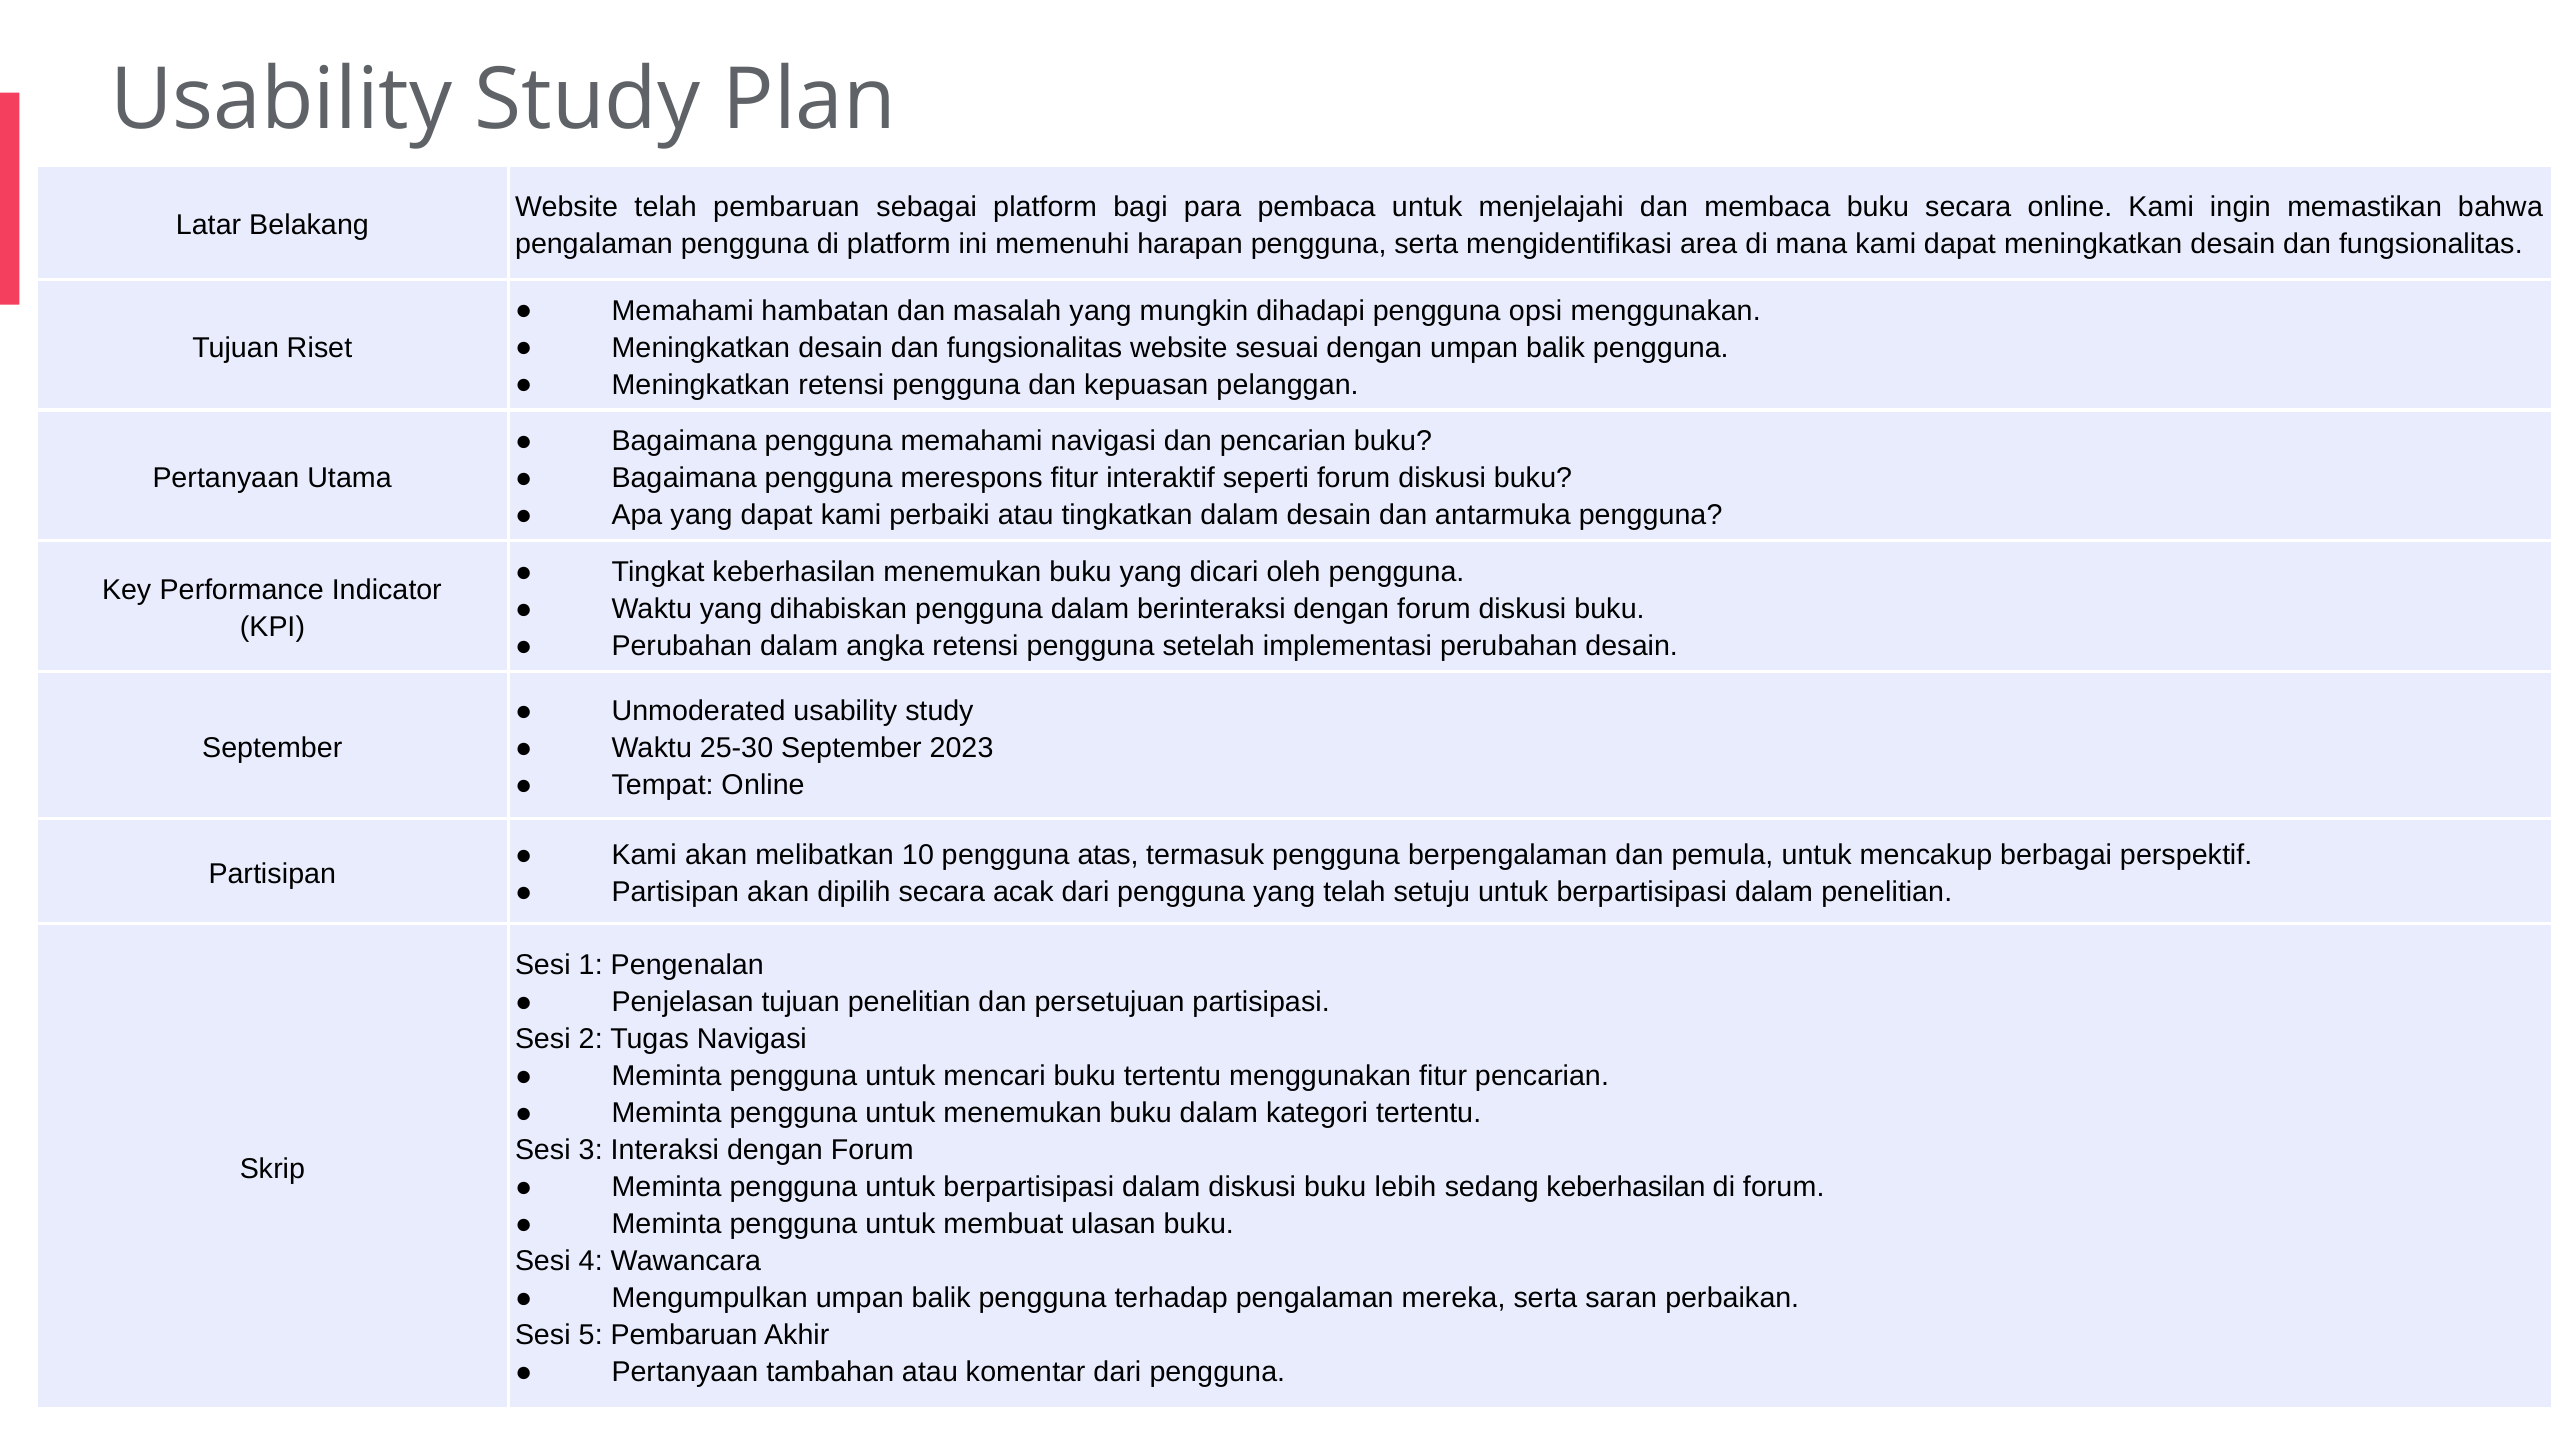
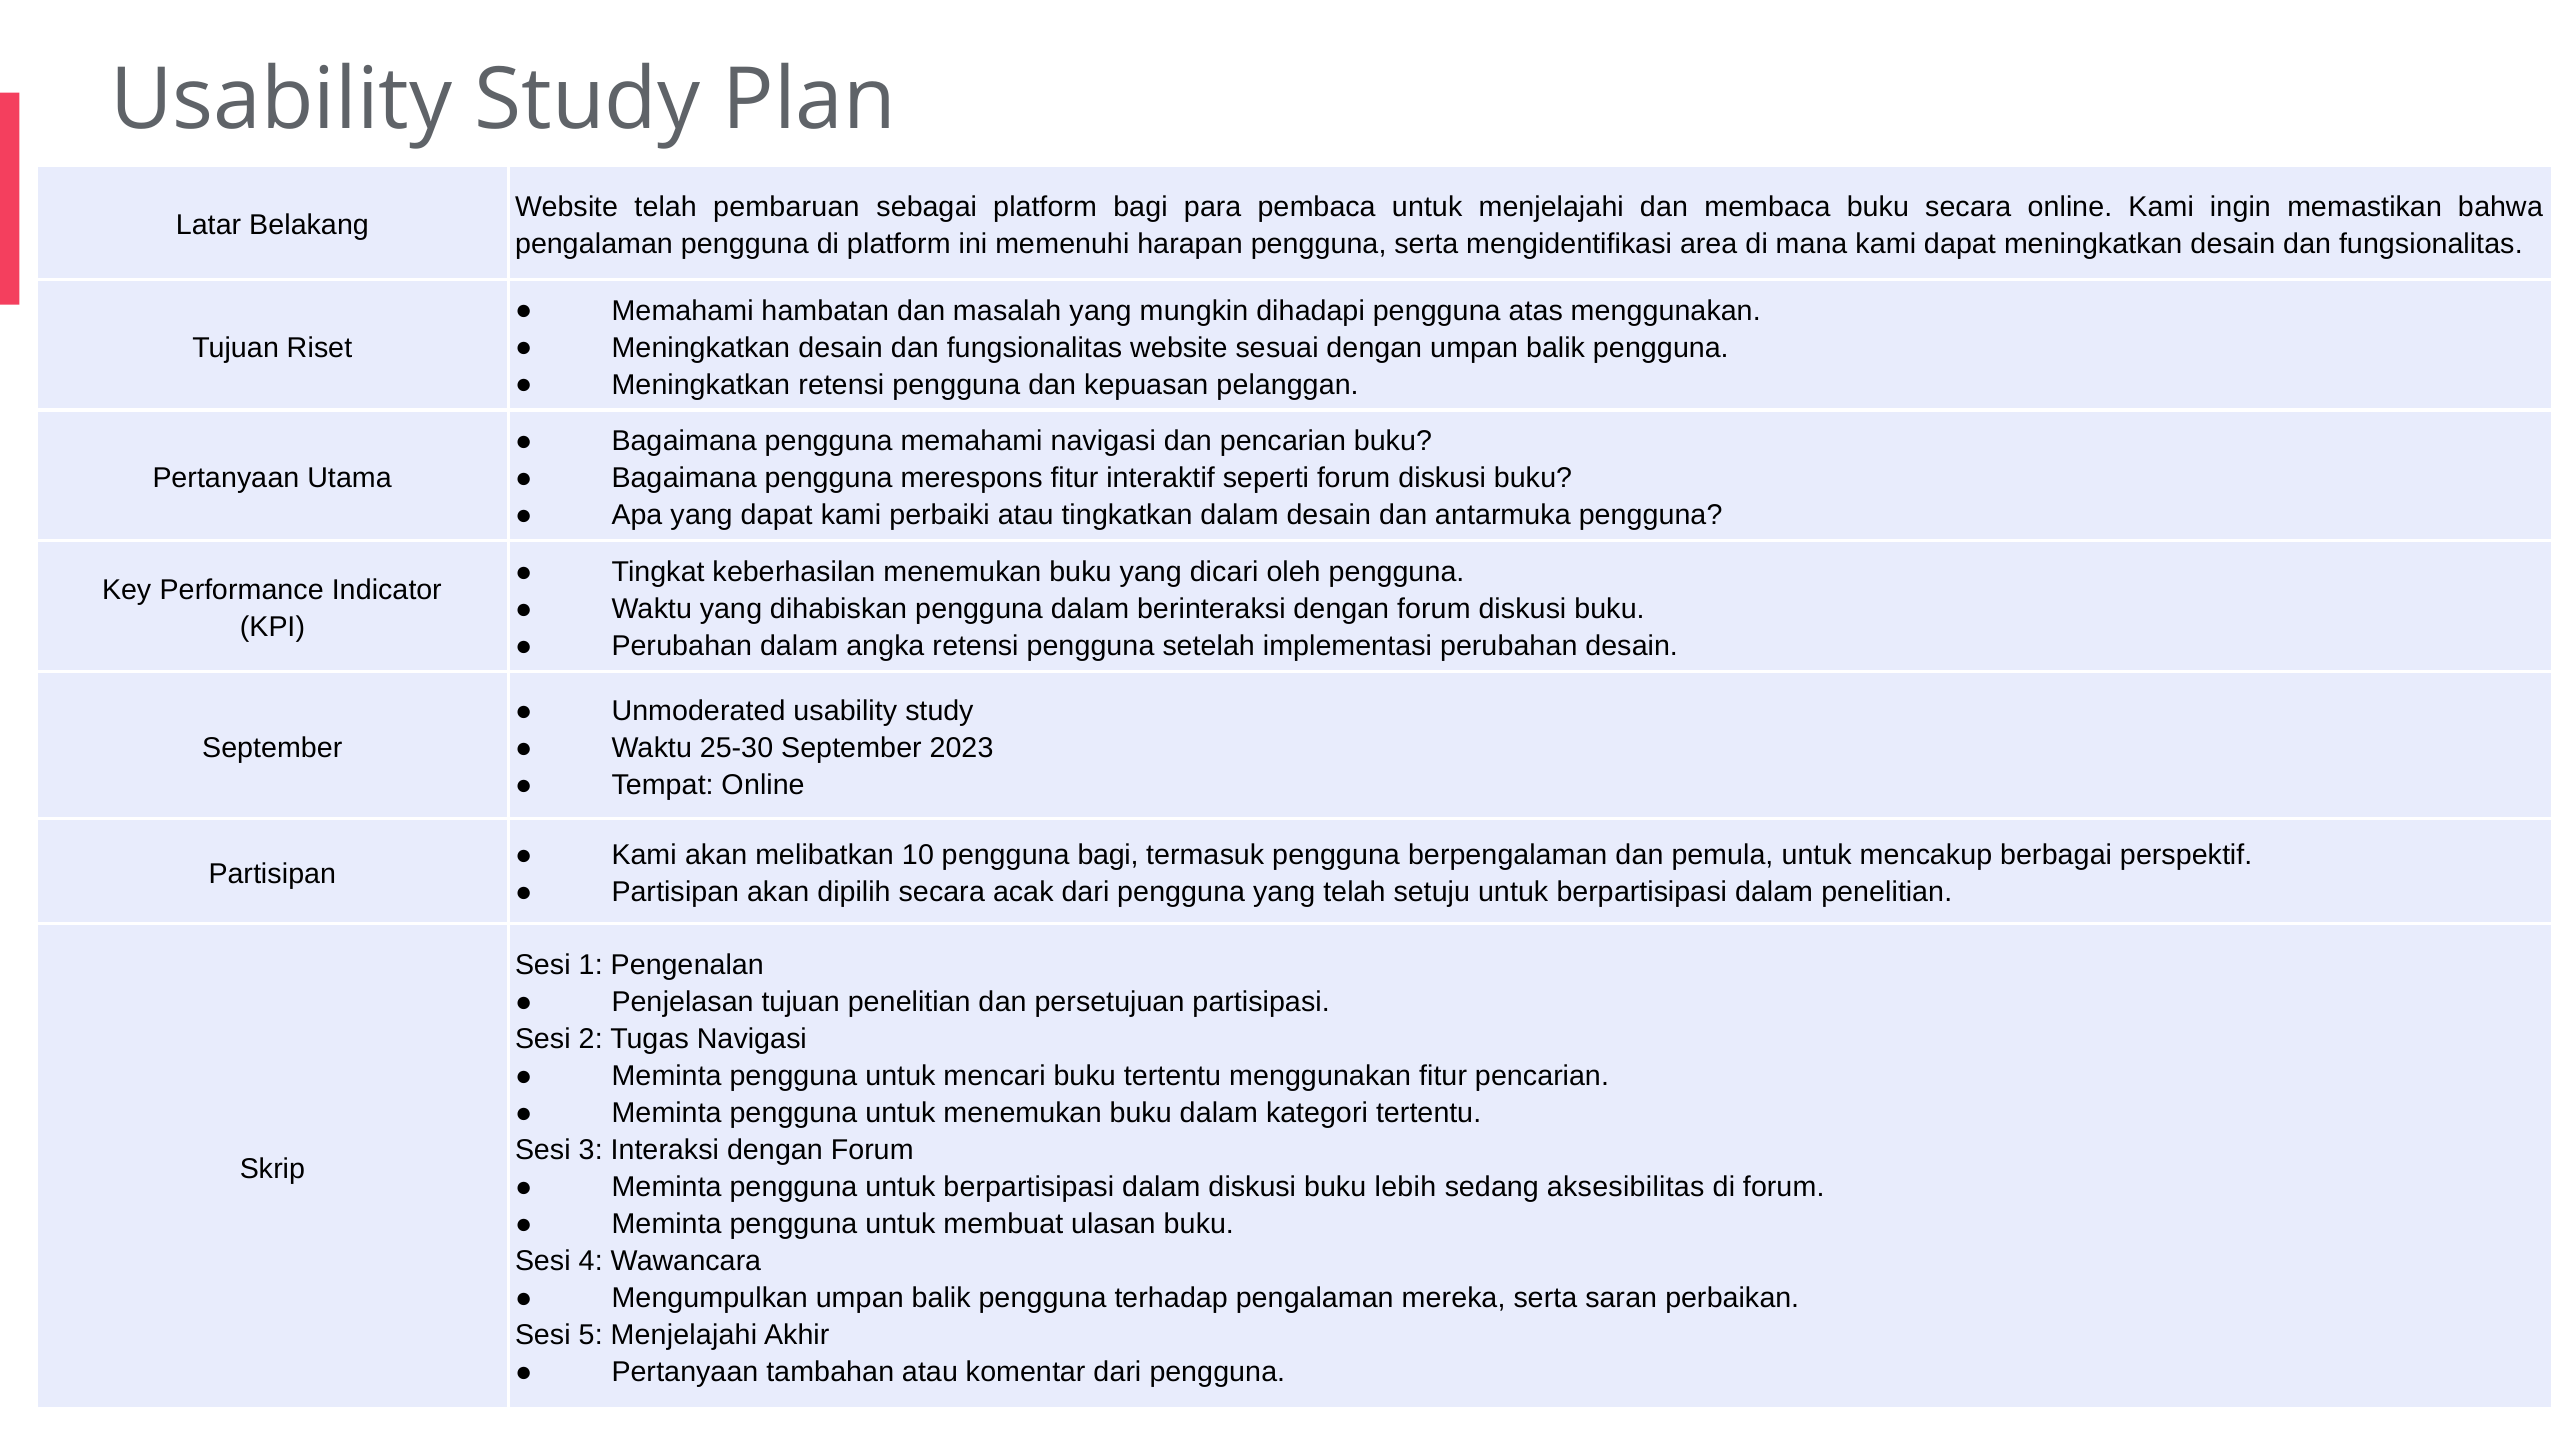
opsi: opsi -> atas
pengguna atas: atas -> bagi
sedang keberhasilan: keberhasilan -> aksesibilitas
5 Pembaruan: Pembaruan -> Menjelajahi
